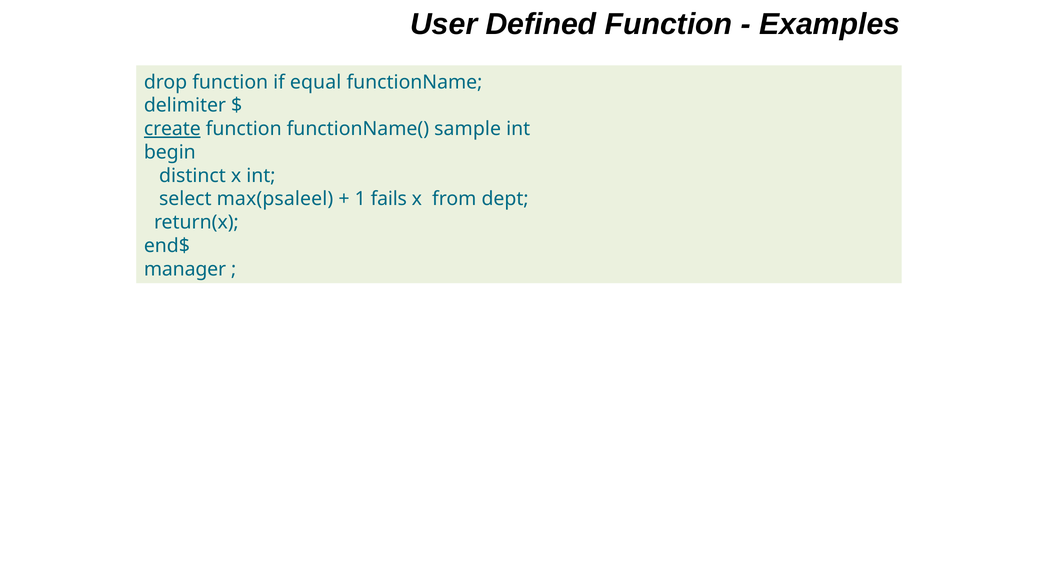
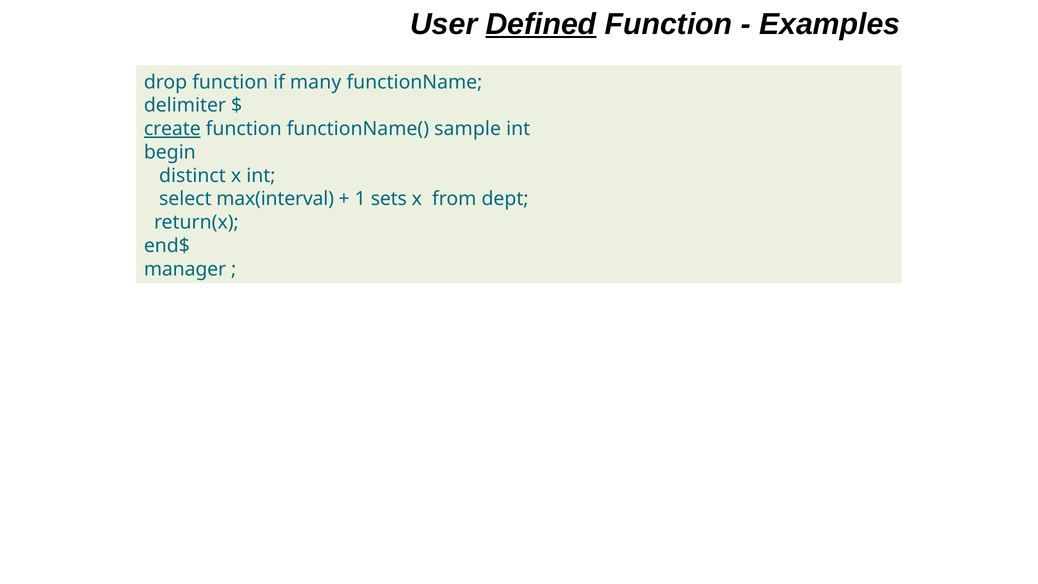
Defined underline: none -> present
equal: equal -> many
max(psaleel: max(psaleel -> max(interval
fails: fails -> sets
